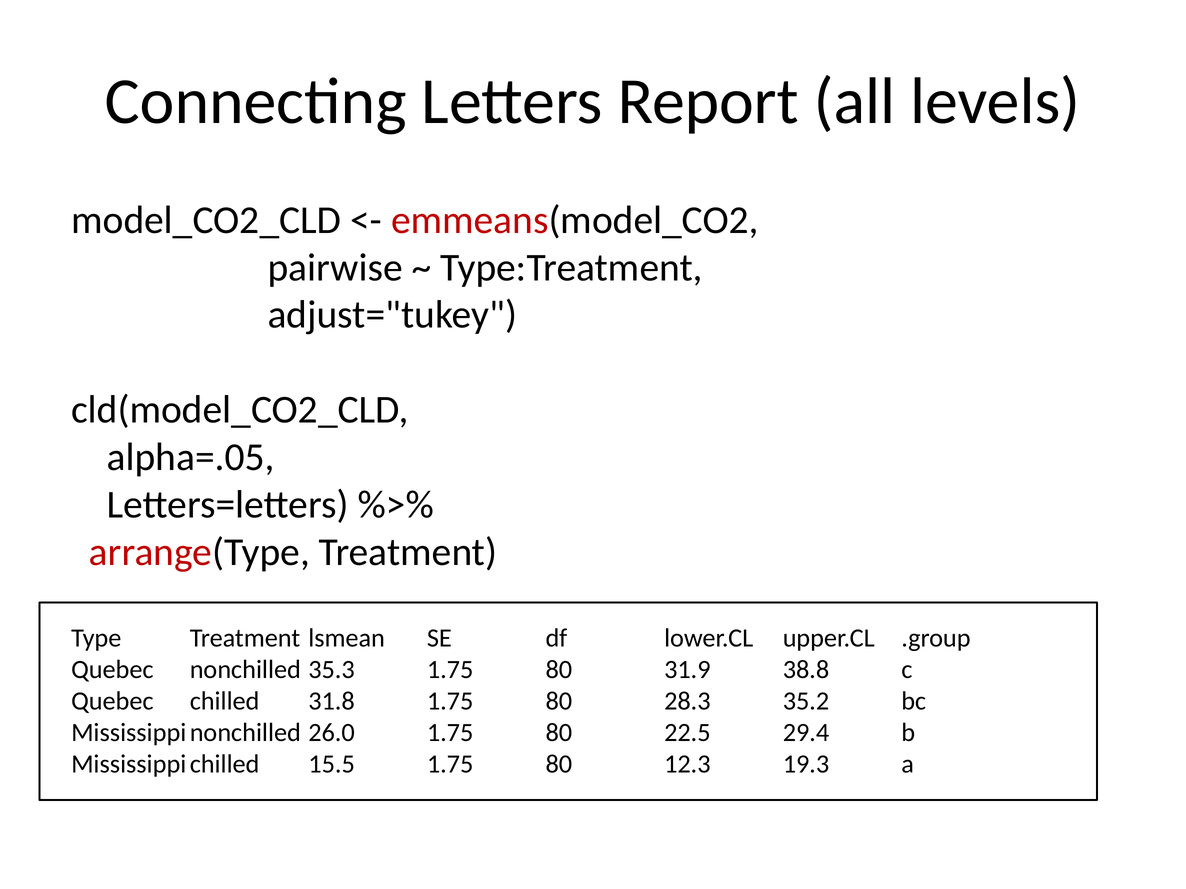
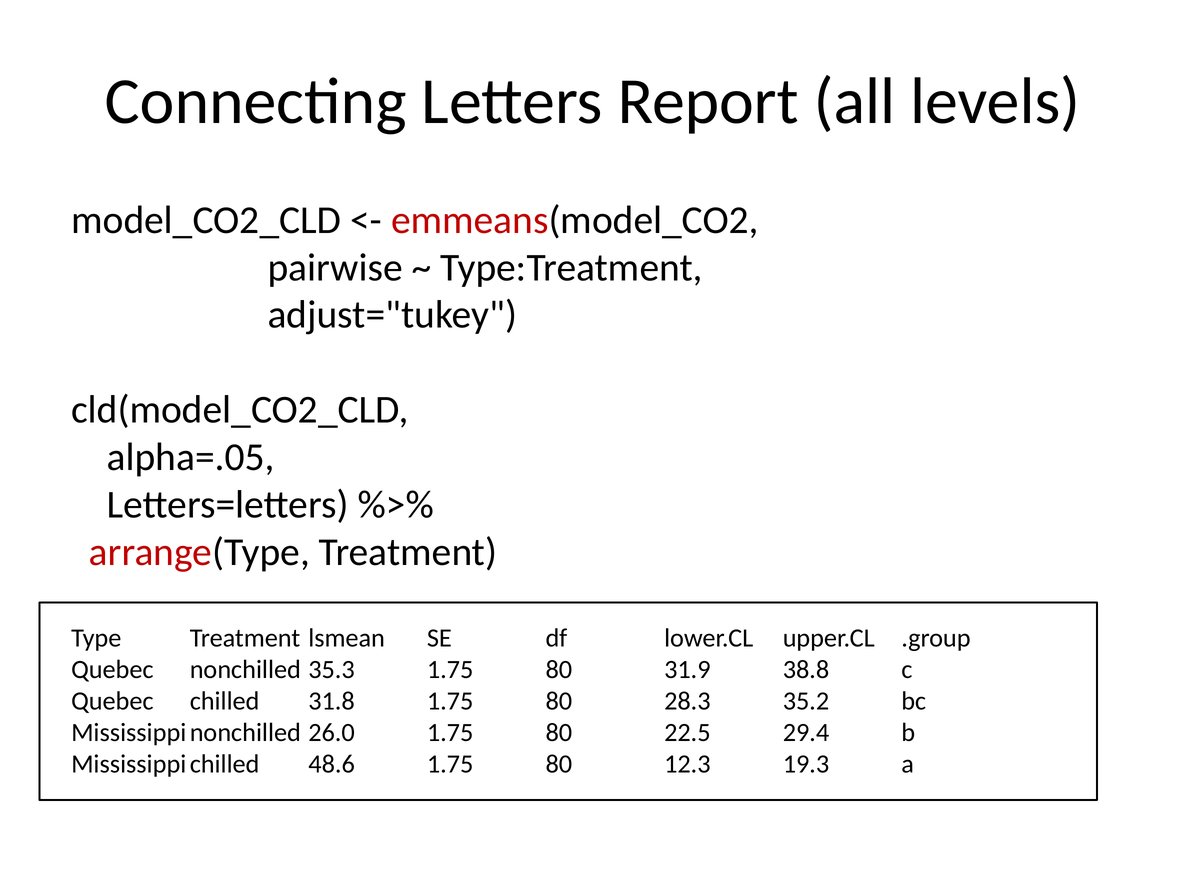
15.5: 15.5 -> 48.6
